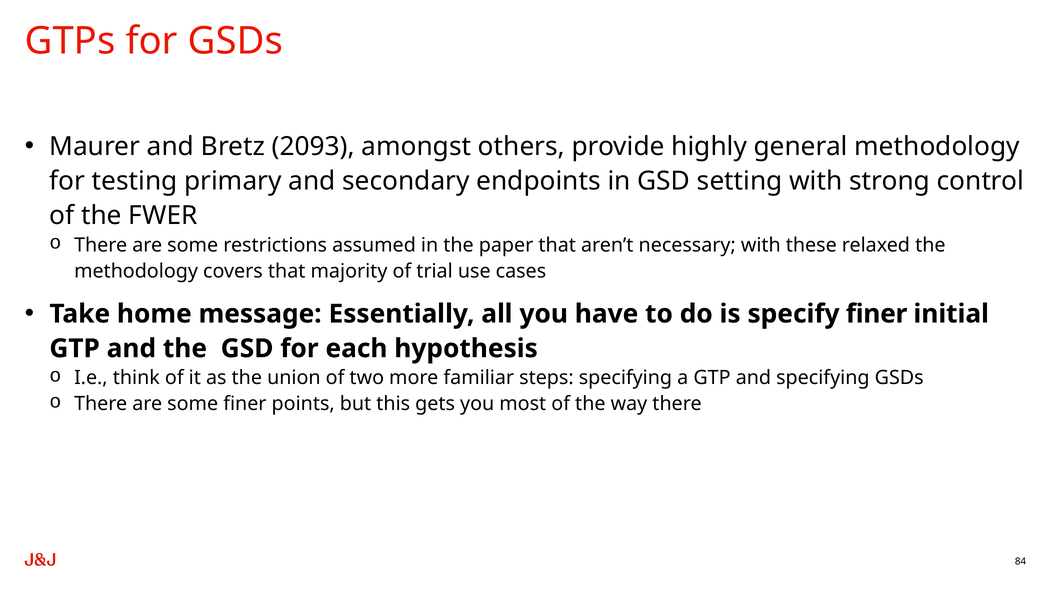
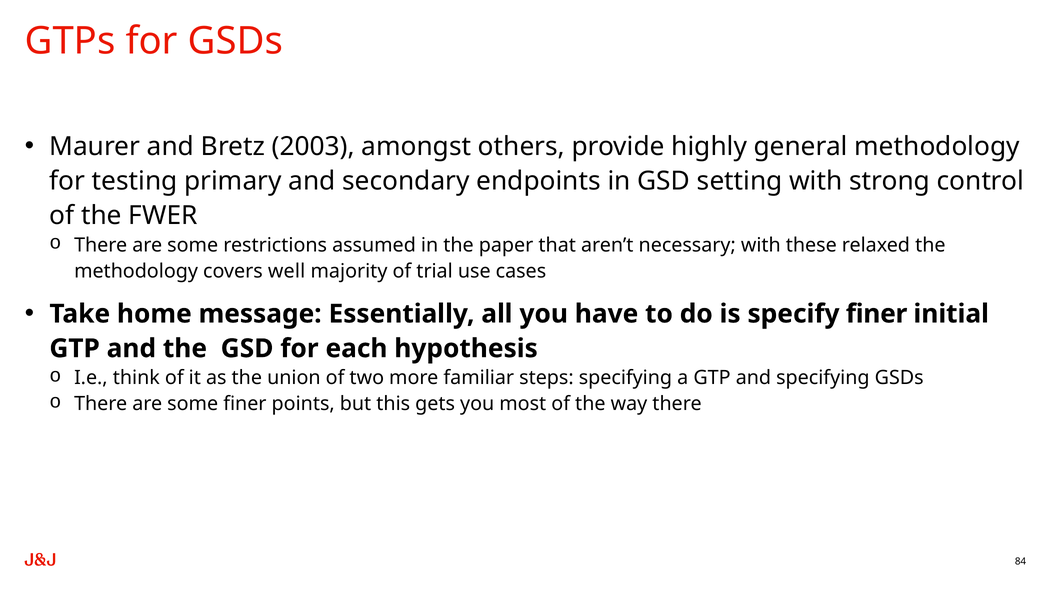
2093: 2093 -> 2003
covers that: that -> well
